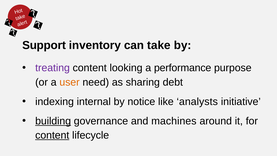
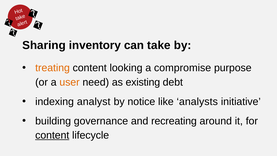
Support: Support -> Sharing
treating colour: purple -> orange
performance: performance -> compromise
sharing: sharing -> existing
internal: internal -> analyst
building underline: present -> none
machines: machines -> recreating
